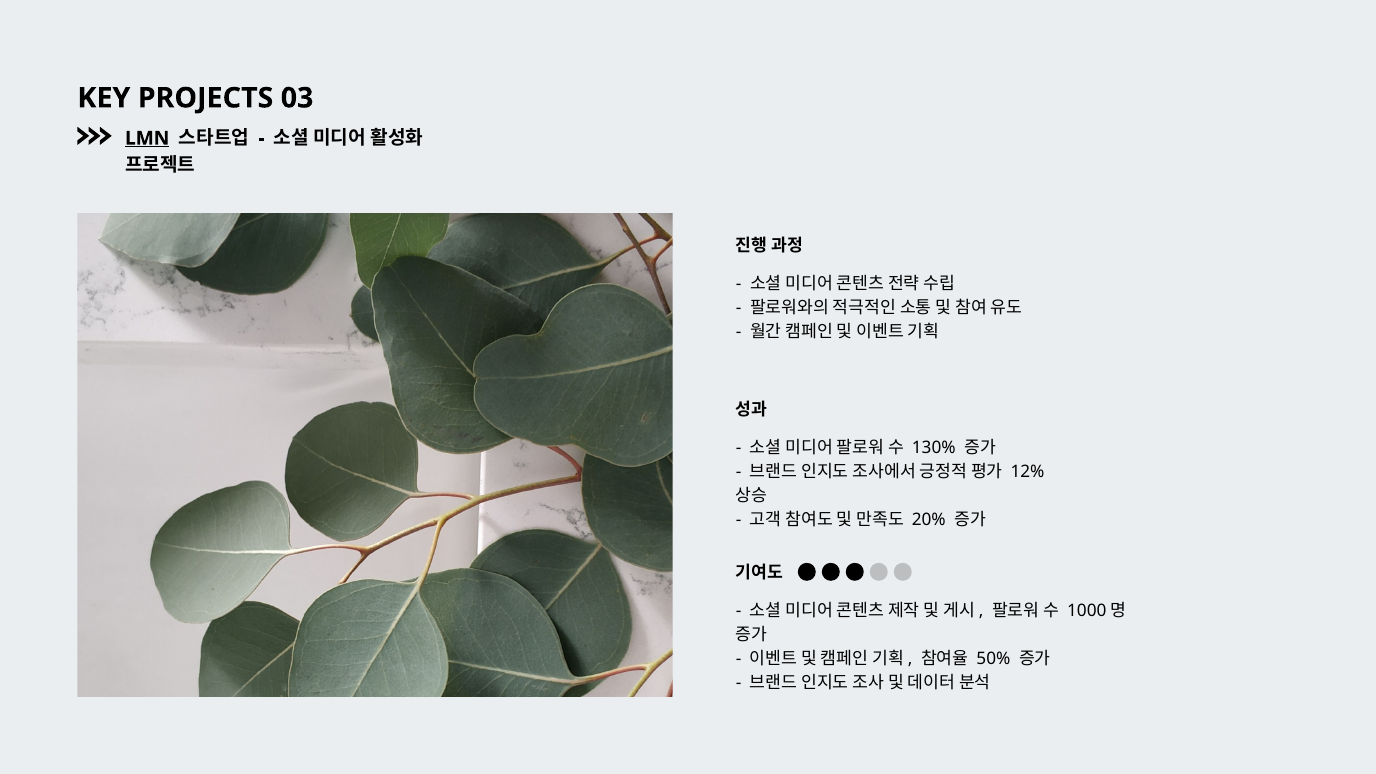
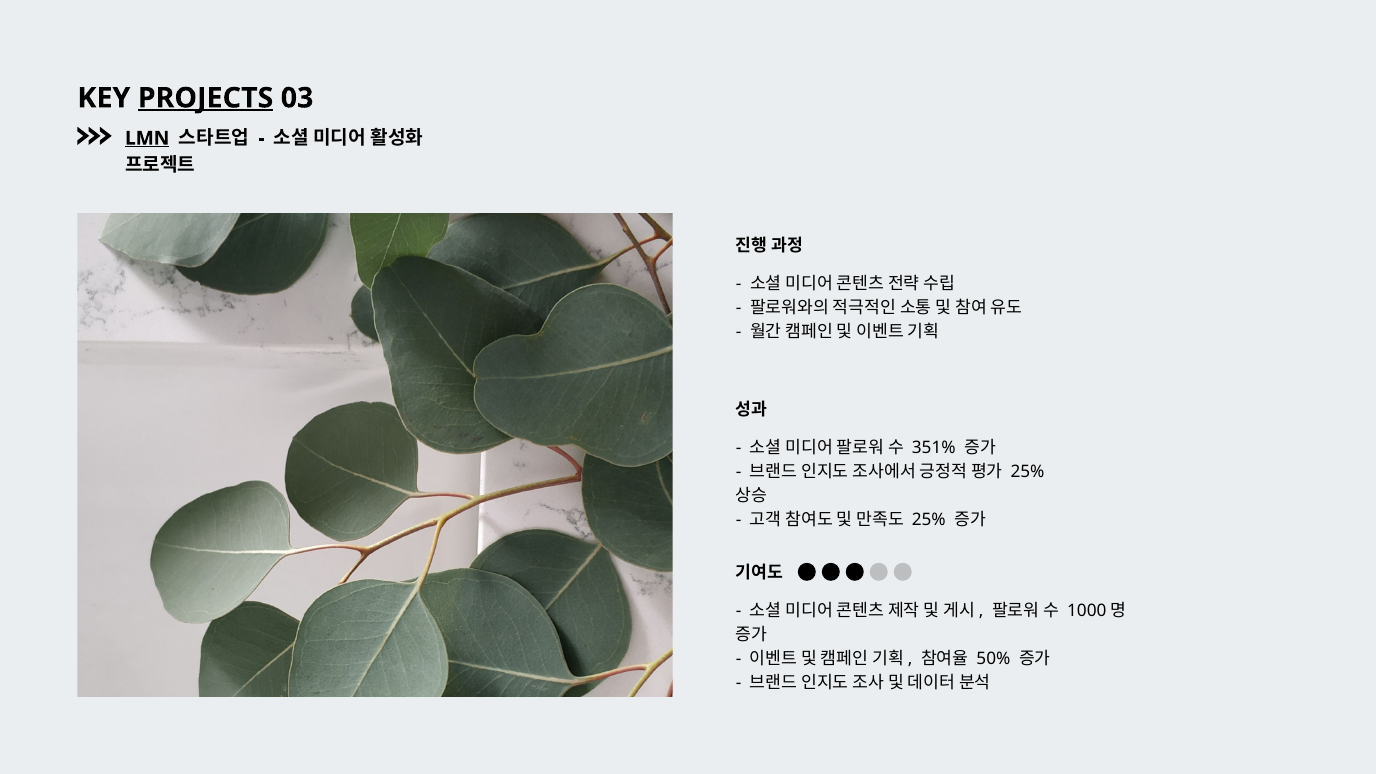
PROJECTS underline: none -> present
130%: 130% -> 351%
12% at (1028, 472): 12% -> 25%
20% at (929, 520): 20% -> 25%
